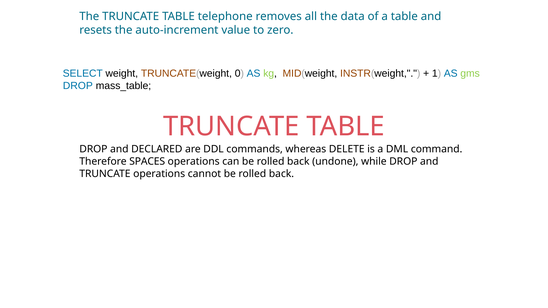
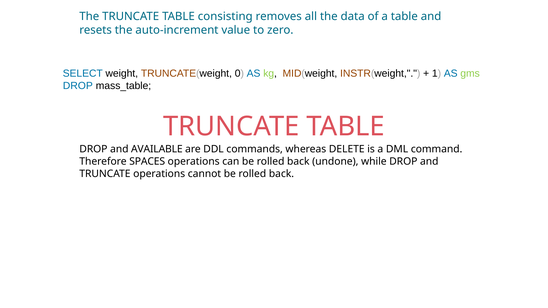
telephone: telephone -> consisting
DECLARED: DECLARED -> AVAILABLE
